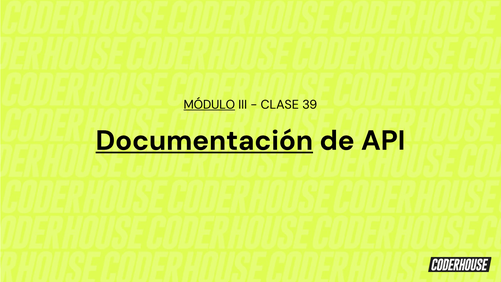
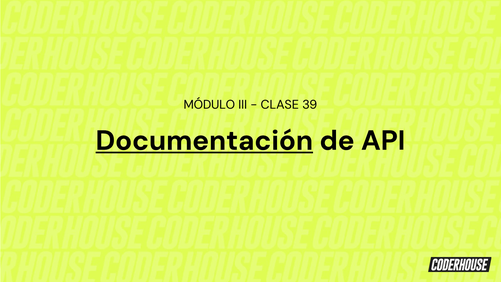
MÓDULO underline: present -> none
